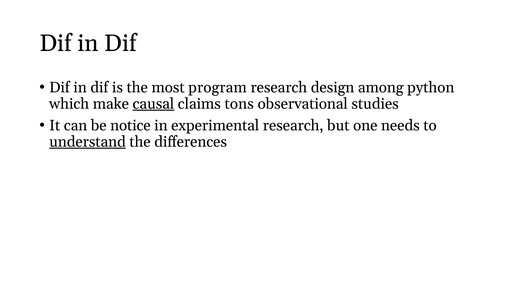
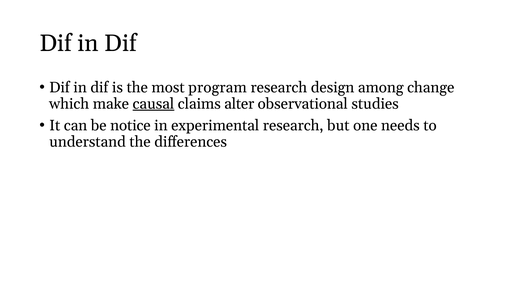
python: python -> change
tons: tons -> alter
understand underline: present -> none
